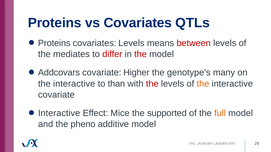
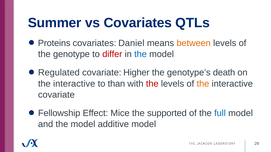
Proteins at (55, 23): Proteins -> Summer
covariates Levels: Levels -> Daniel
between colour: red -> orange
mediates: mediates -> genotype
the at (140, 54) colour: red -> blue
Addcovars: Addcovars -> Regulated
many: many -> death
Interactive at (59, 114): Interactive -> Fellowship
full colour: orange -> blue
and the pheno: pheno -> model
